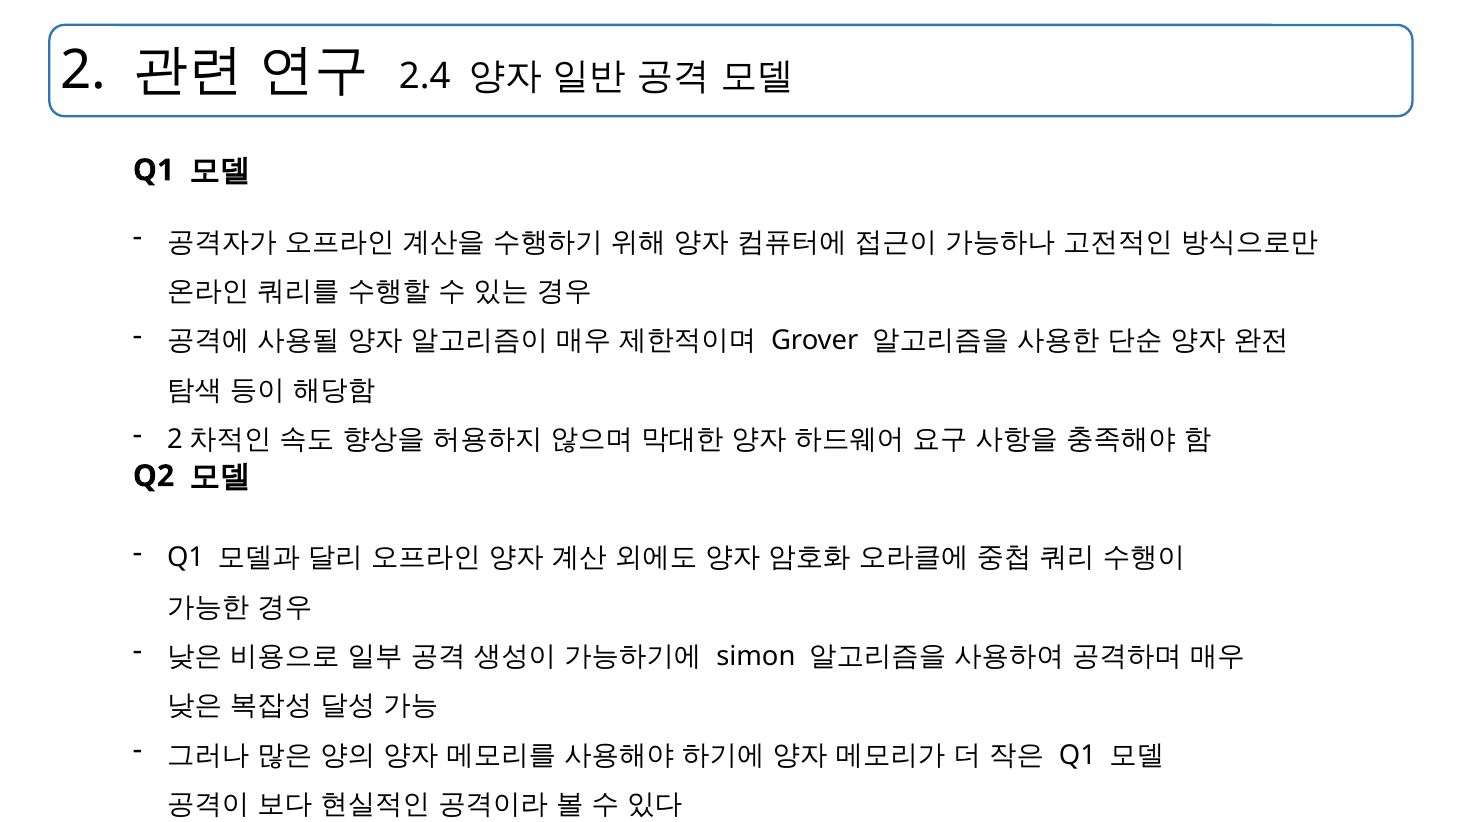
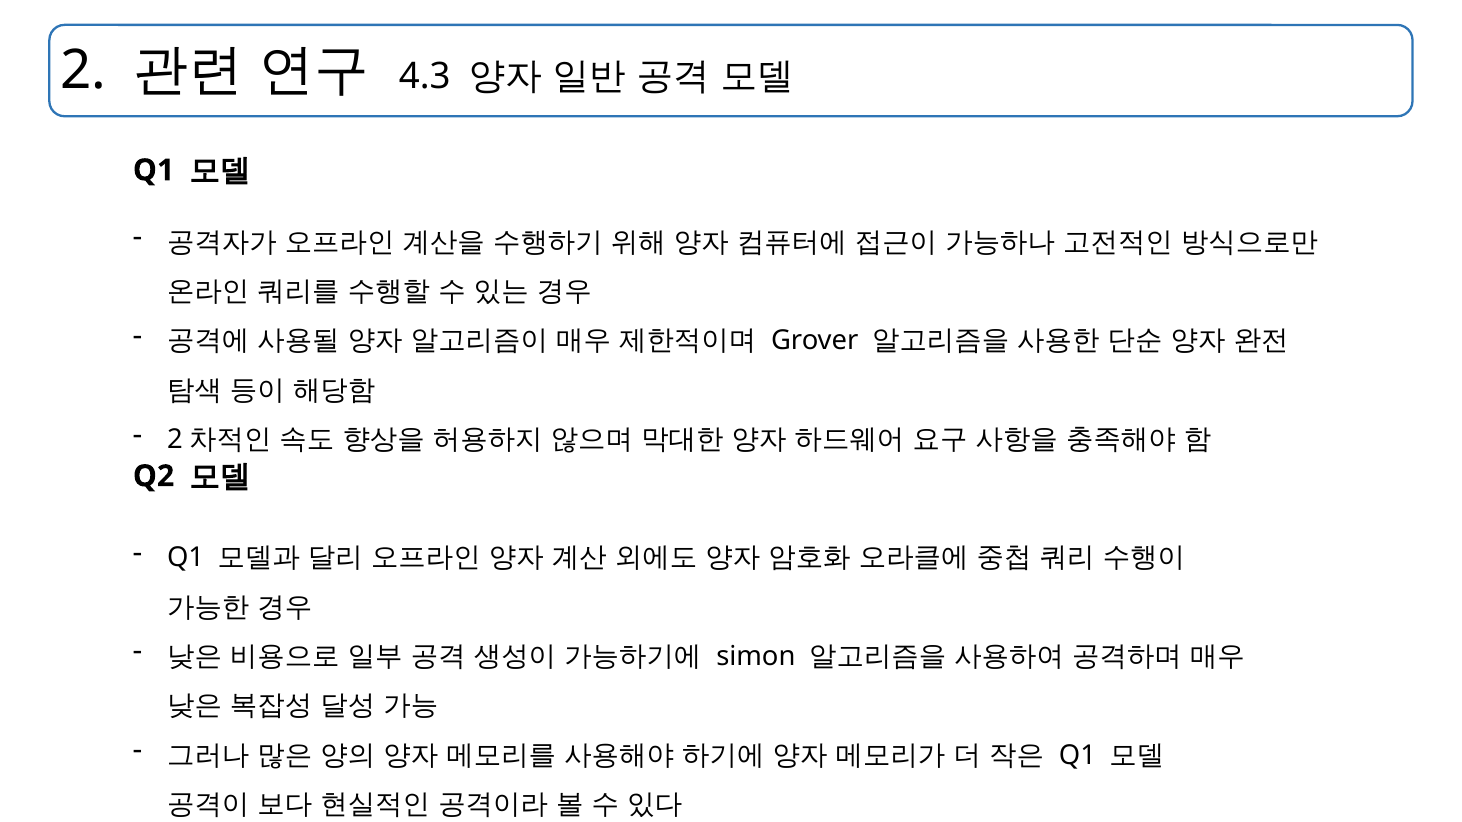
2.4: 2.4 -> 4.3
